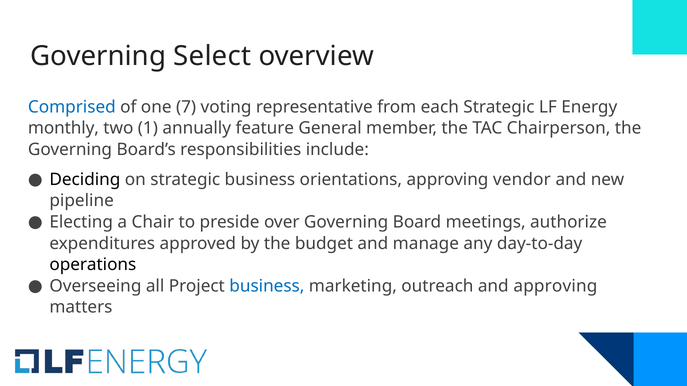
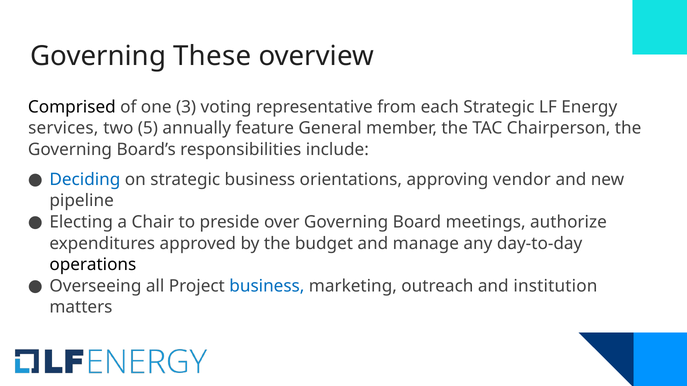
Select: Select -> These
Comprised colour: blue -> black
7: 7 -> 3
monthly: monthly -> services
1: 1 -> 5
Deciding colour: black -> blue
and approving: approving -> institution
